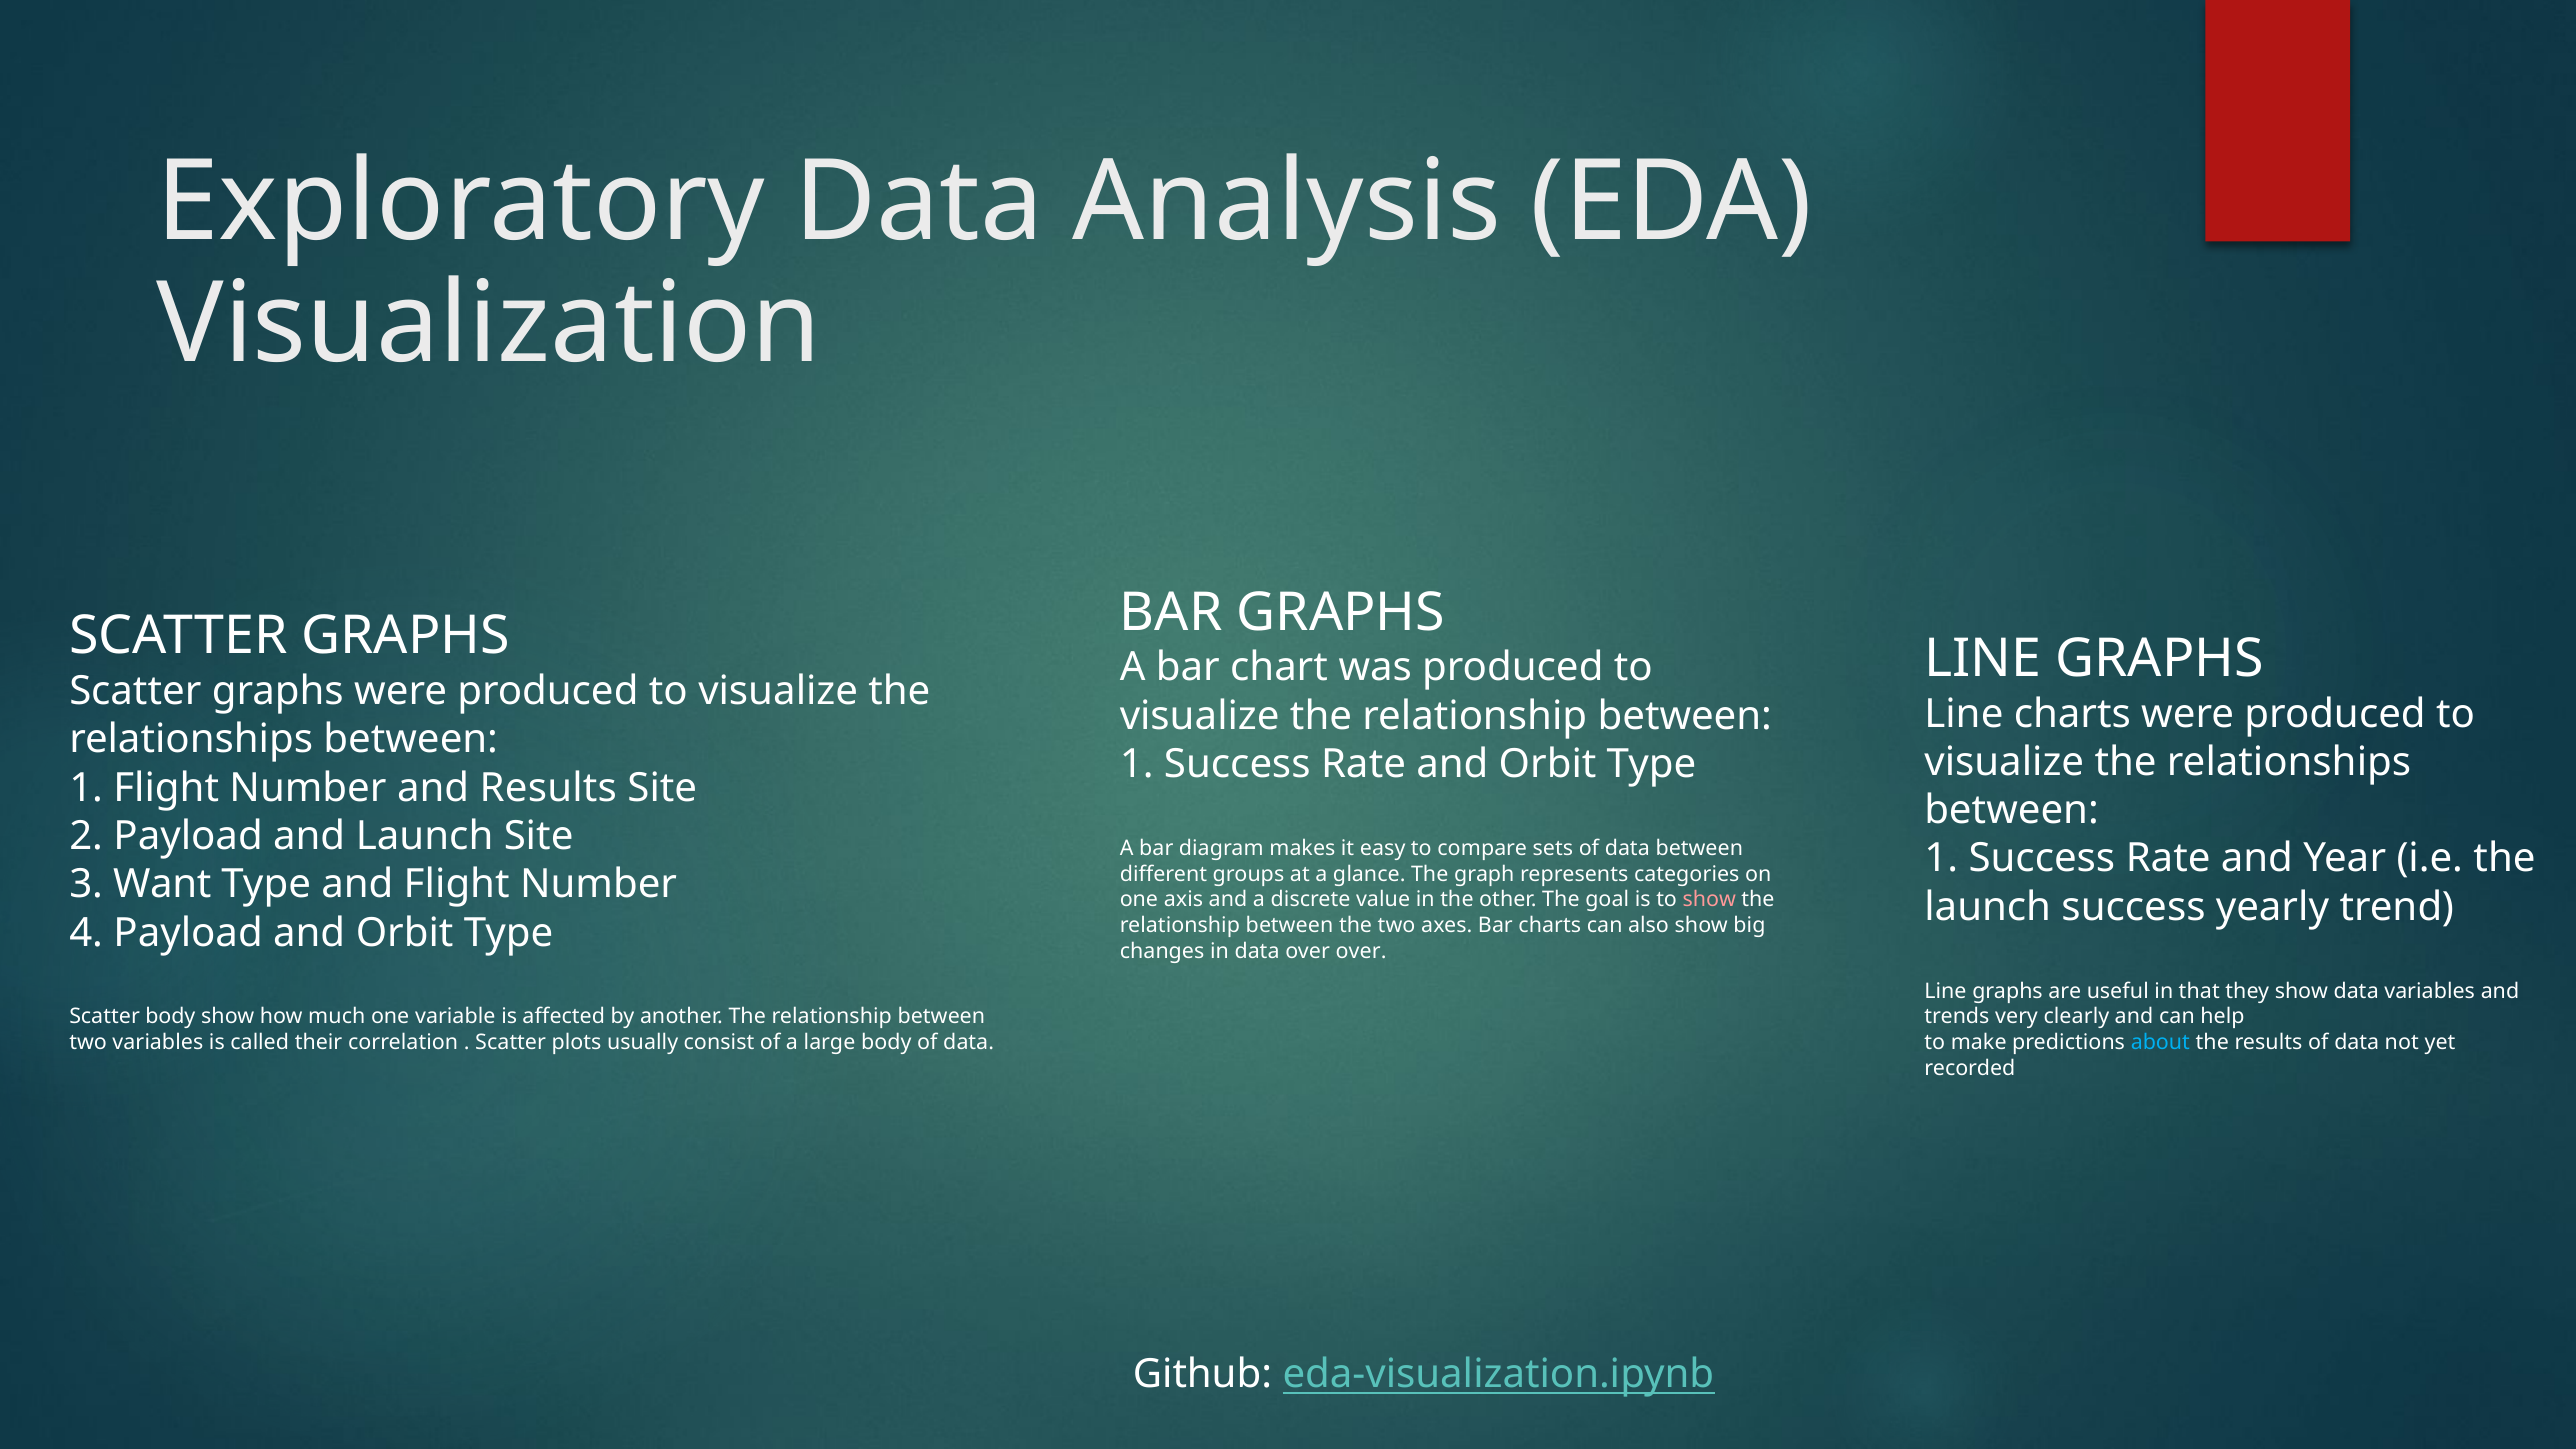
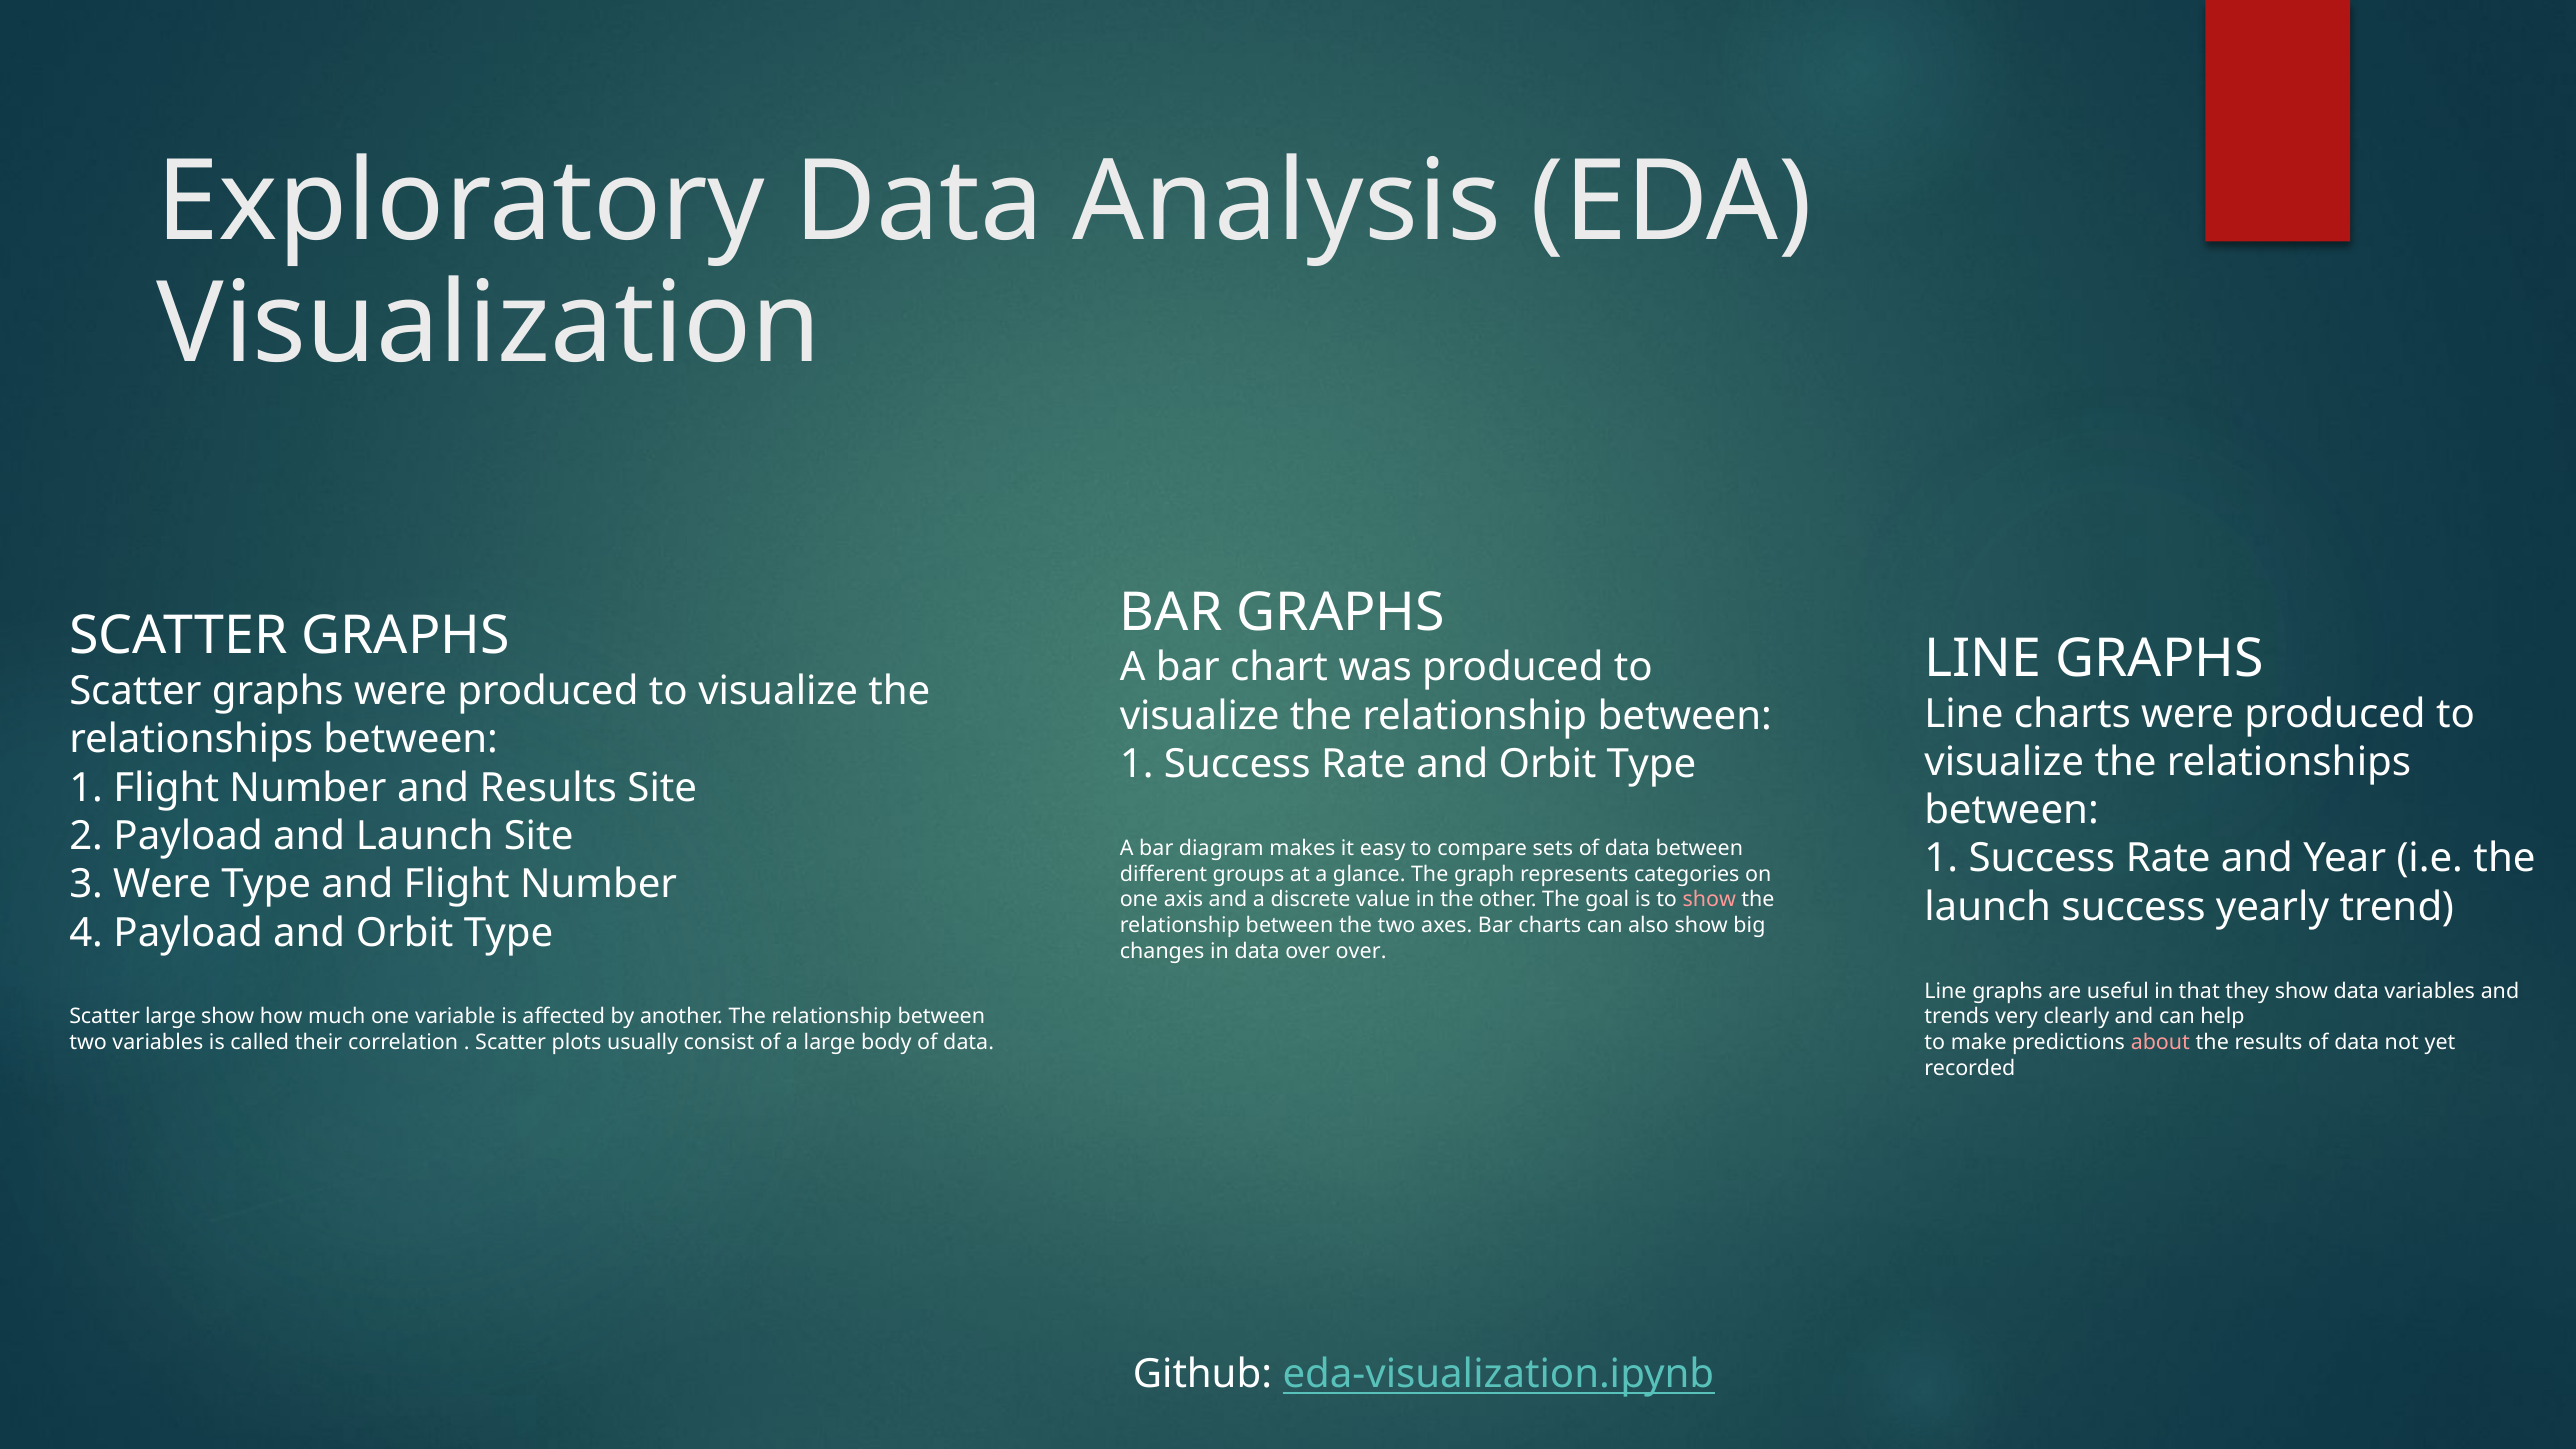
3 Want: Want -> Were
Scatter body: body -> large
about colour: light blue -> pink
